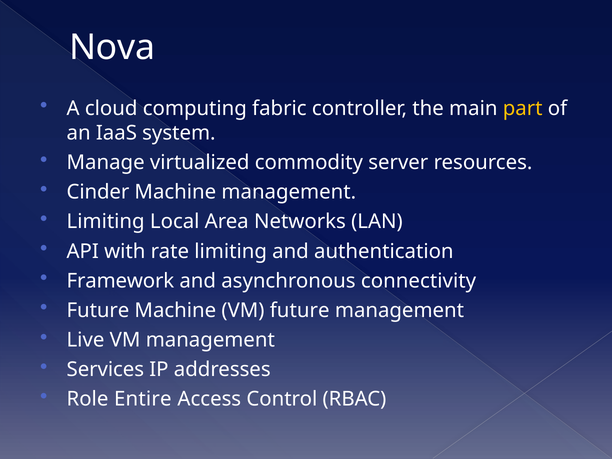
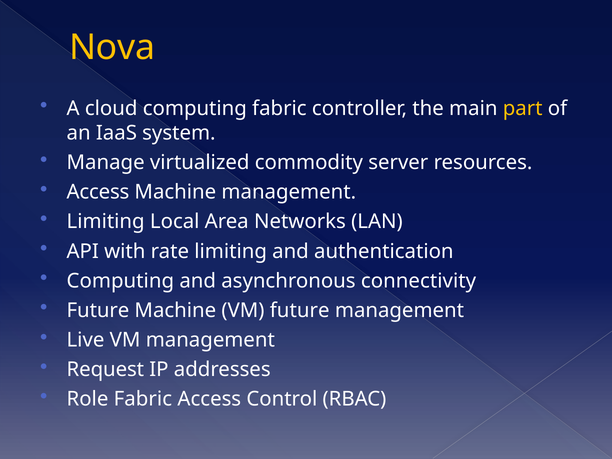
Nova colour: white -> yellow
Cinder at (98, 192): Cinder -> Access
Framework at (120, 281): Framework -> Computing
Services: Services -> Request
Role Entire: Entire -> Fabric
